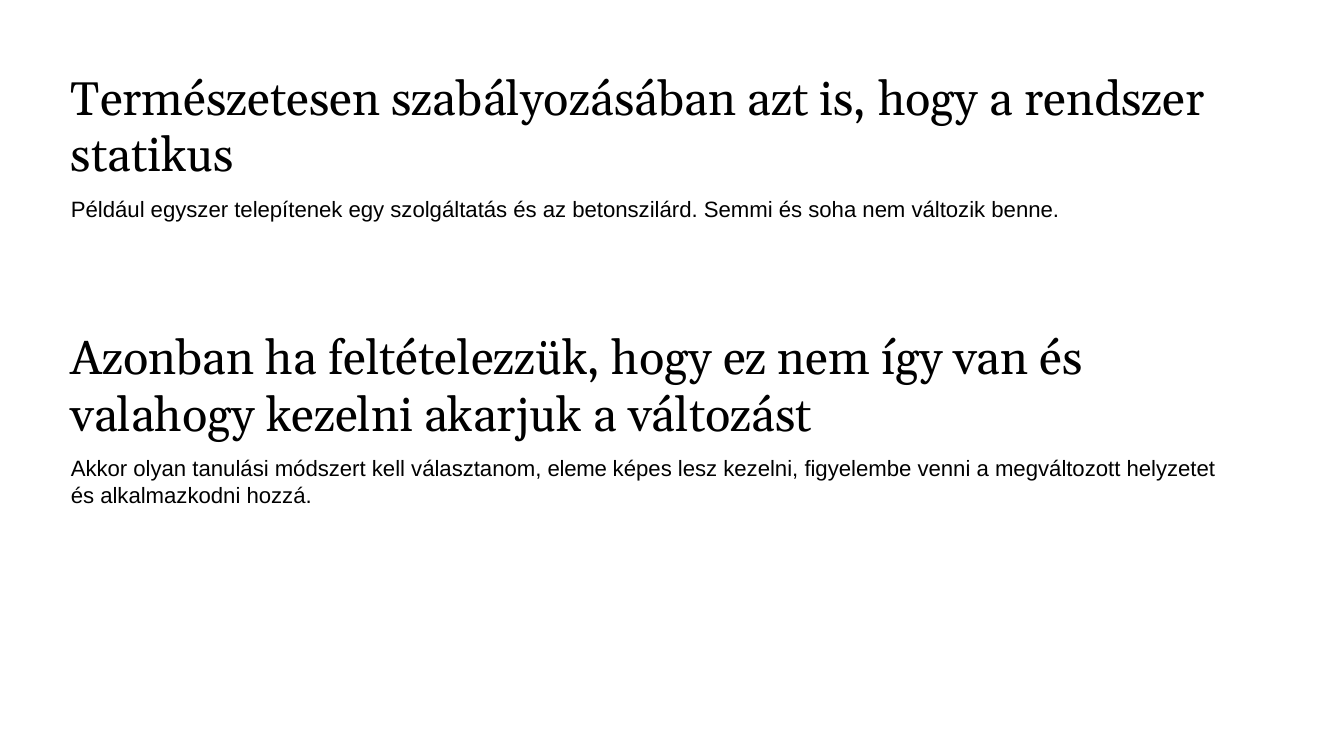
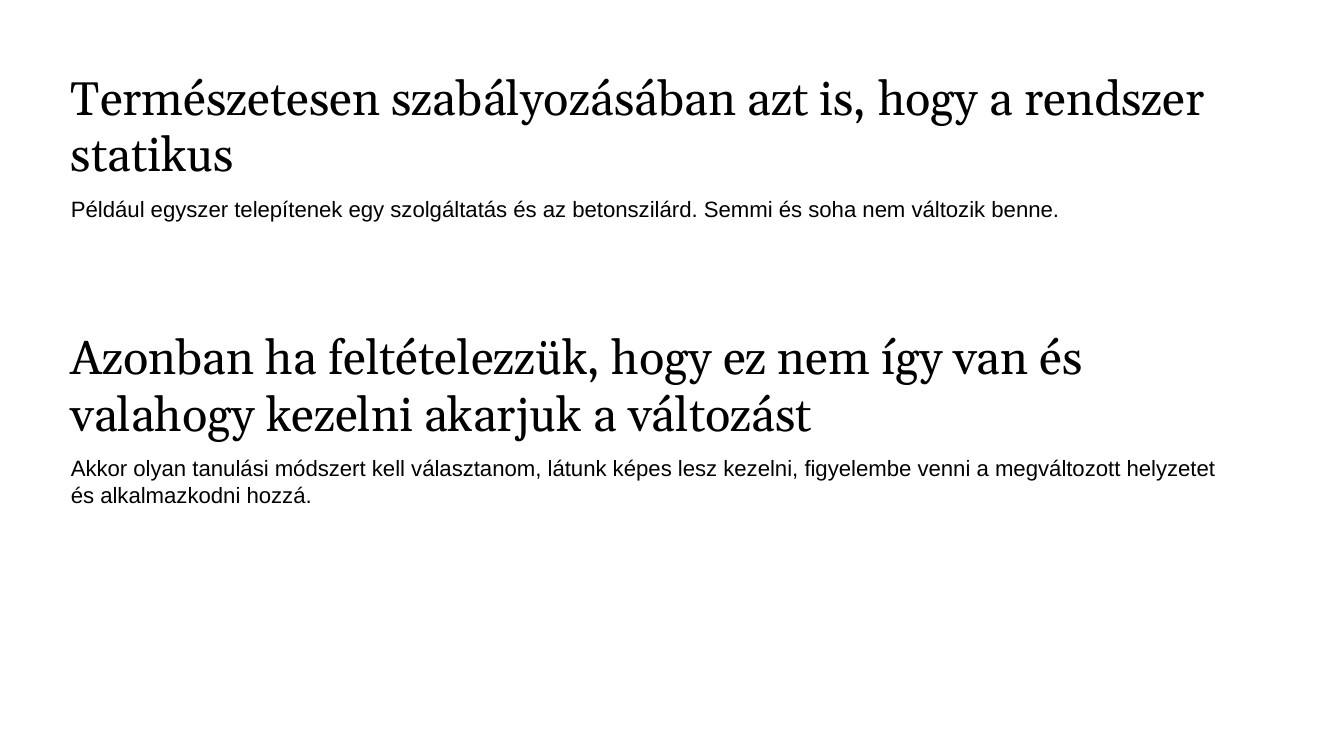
eleme: eleme -> látunk
